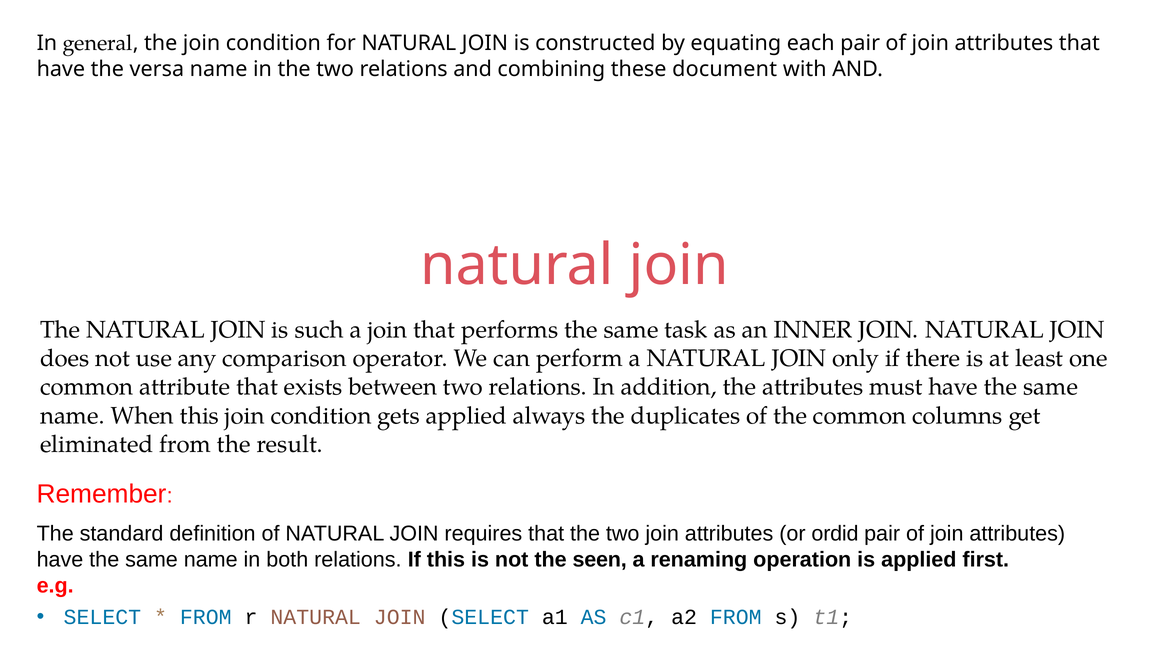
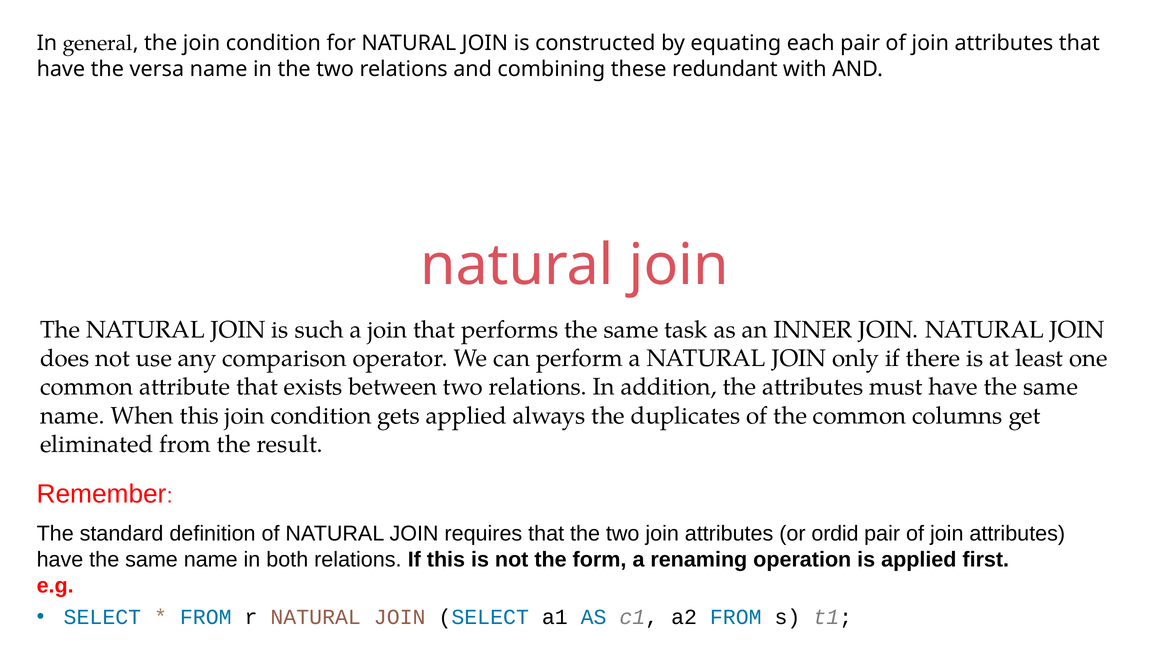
document: document -> redundant
seen: seen -> form
